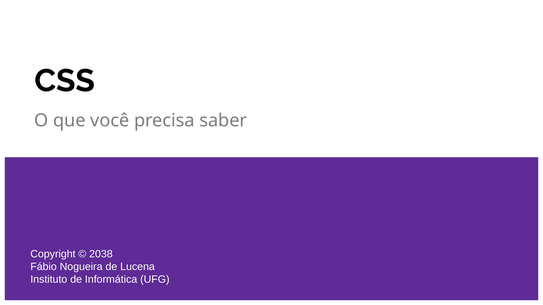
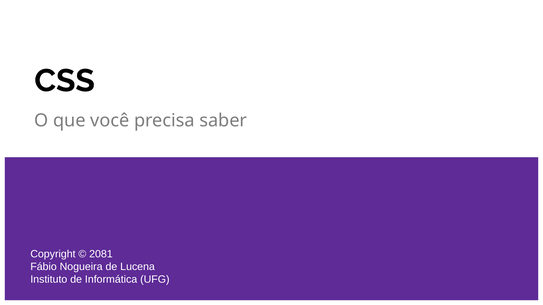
2038: 2038 -> 2081
